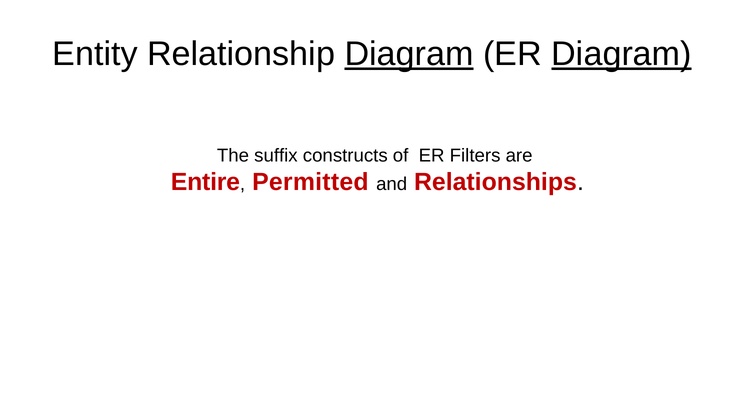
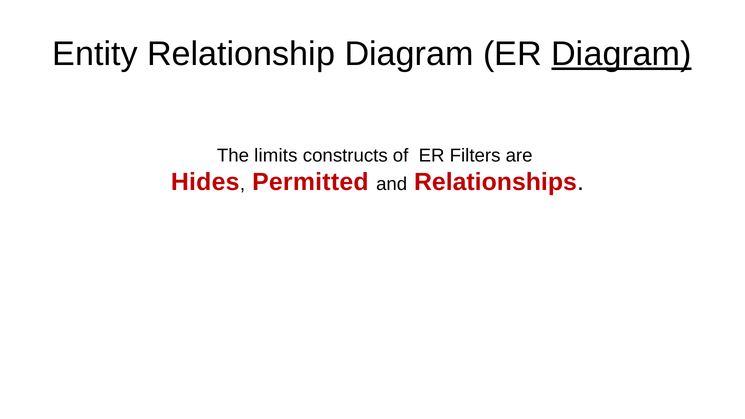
Diagram at (409, 54) underline: present -> none
suffix: suffix -> limits
Entire: Entire -> Hides
